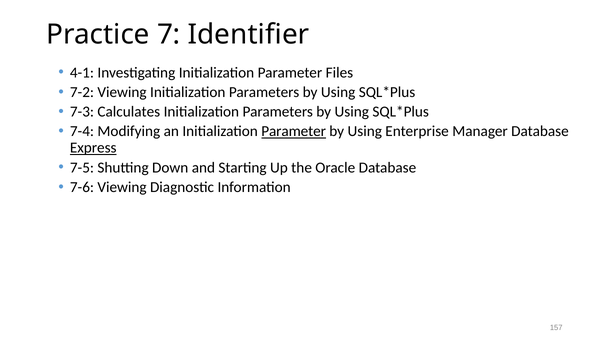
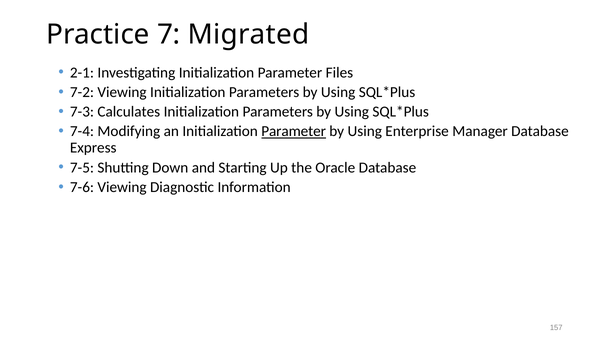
Identifier: Identifier -> Migrated
4-1: 4-1 -> 2-1
Express underline: present -> none
